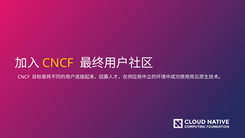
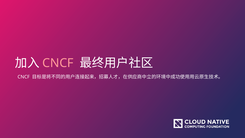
CNCF at (58, 63) colour: yellow -> pink
